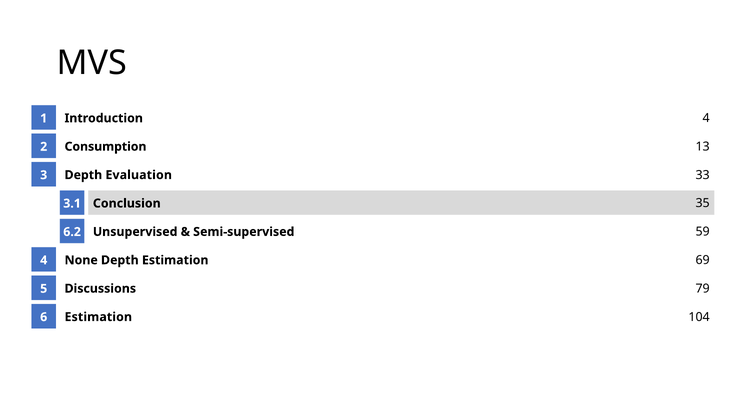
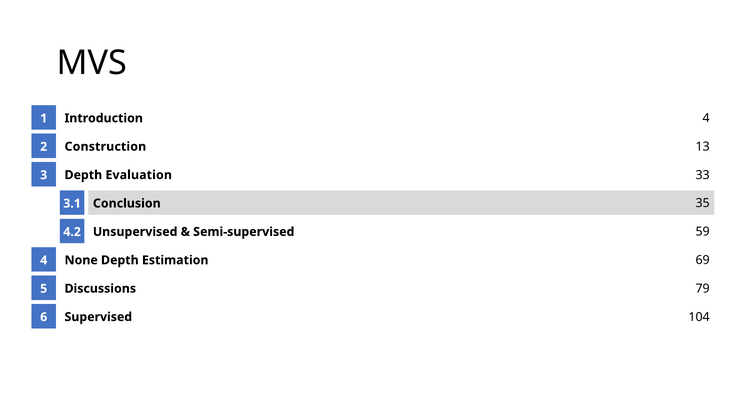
Consumption: Consumption -> Construction
6.2: 6.2 -> 4.2
Estimation at (98, 317): Estimation -> Supervised
